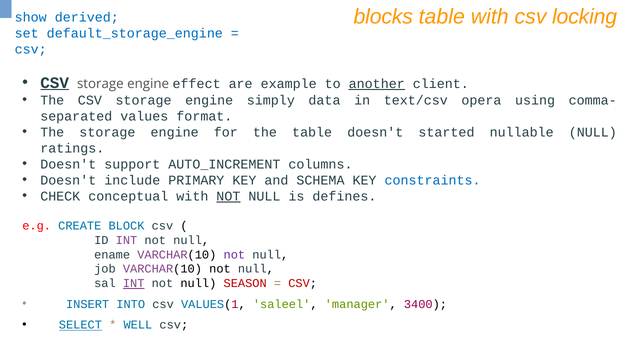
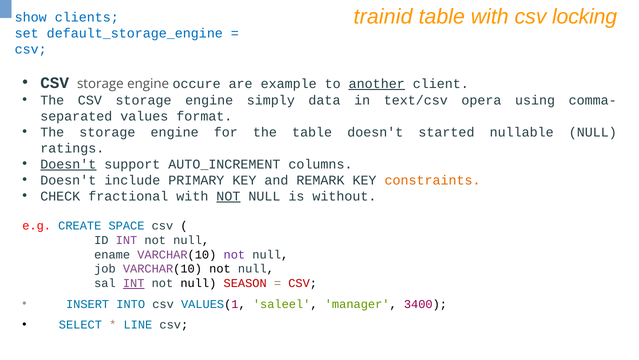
blocks: blocks -> trainid
derived: derived -> clients
CSV at (55, 83) underline: present -> none
effect: effect -> occure
Doesn't at (68, 164) underline: none -> present
SCHEMA: SCHEMA -> REMARK
constraints colour: blue -> orange
conceptual: conceptual -> fractional
defines: defines -> without
BLOCK: BLOCK -> SPACE
SELECT underline: present -> none
WELL: WELL -> LINE
